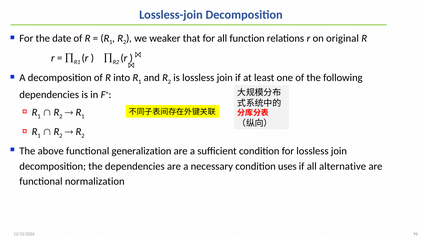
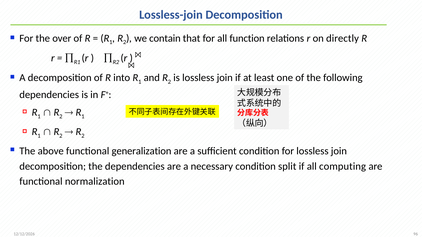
date: date -> over
weaker: weaker -> contain
original: original -> directly
uses: uses -> split
alternative: alternative -> computing
